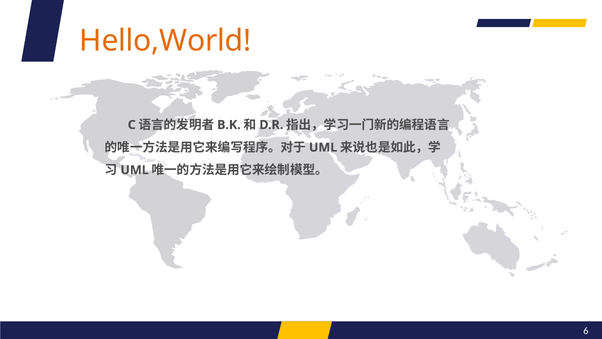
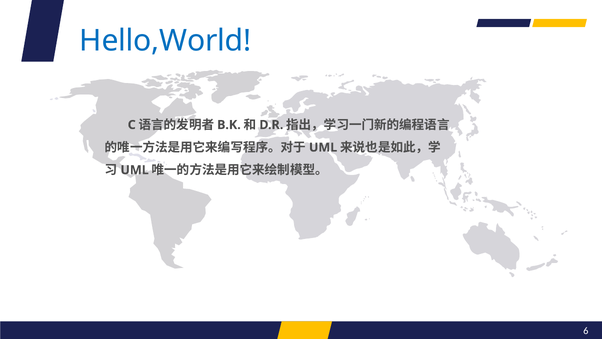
Hello,World colour: orange -> blue
